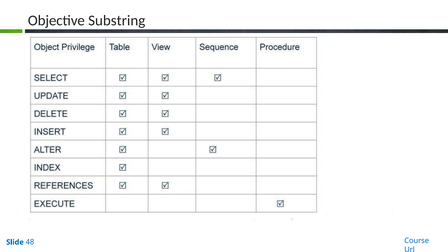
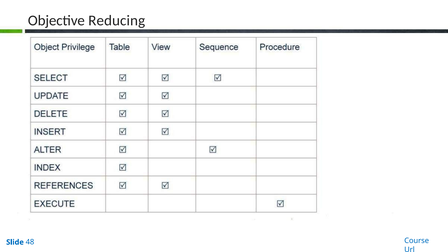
Substring: Substring -> Reducing
